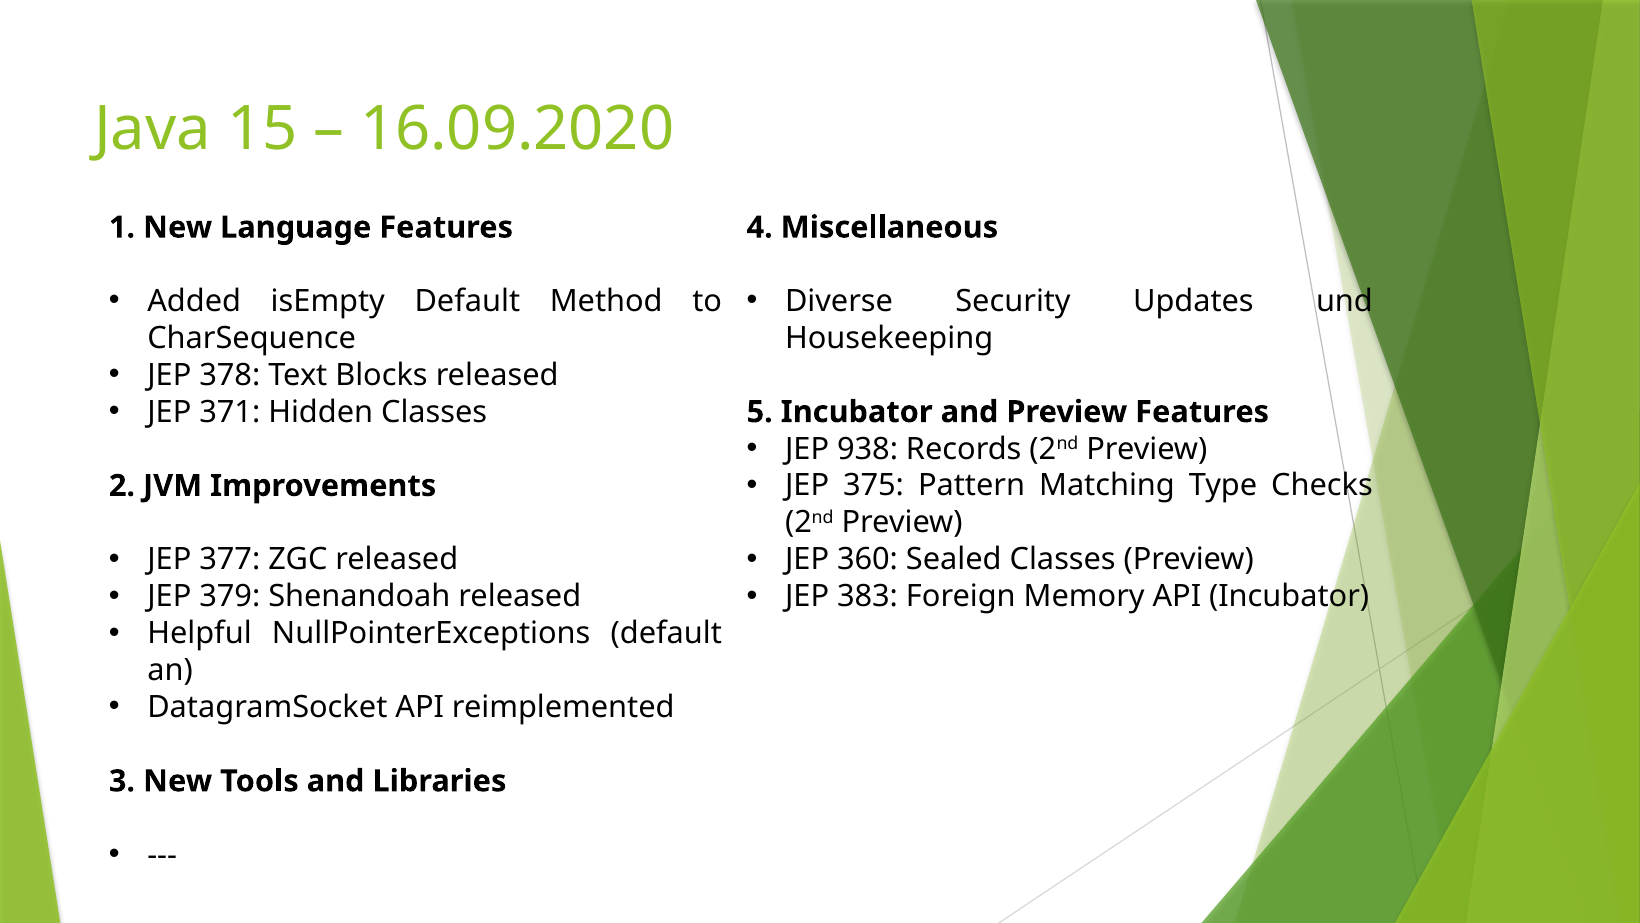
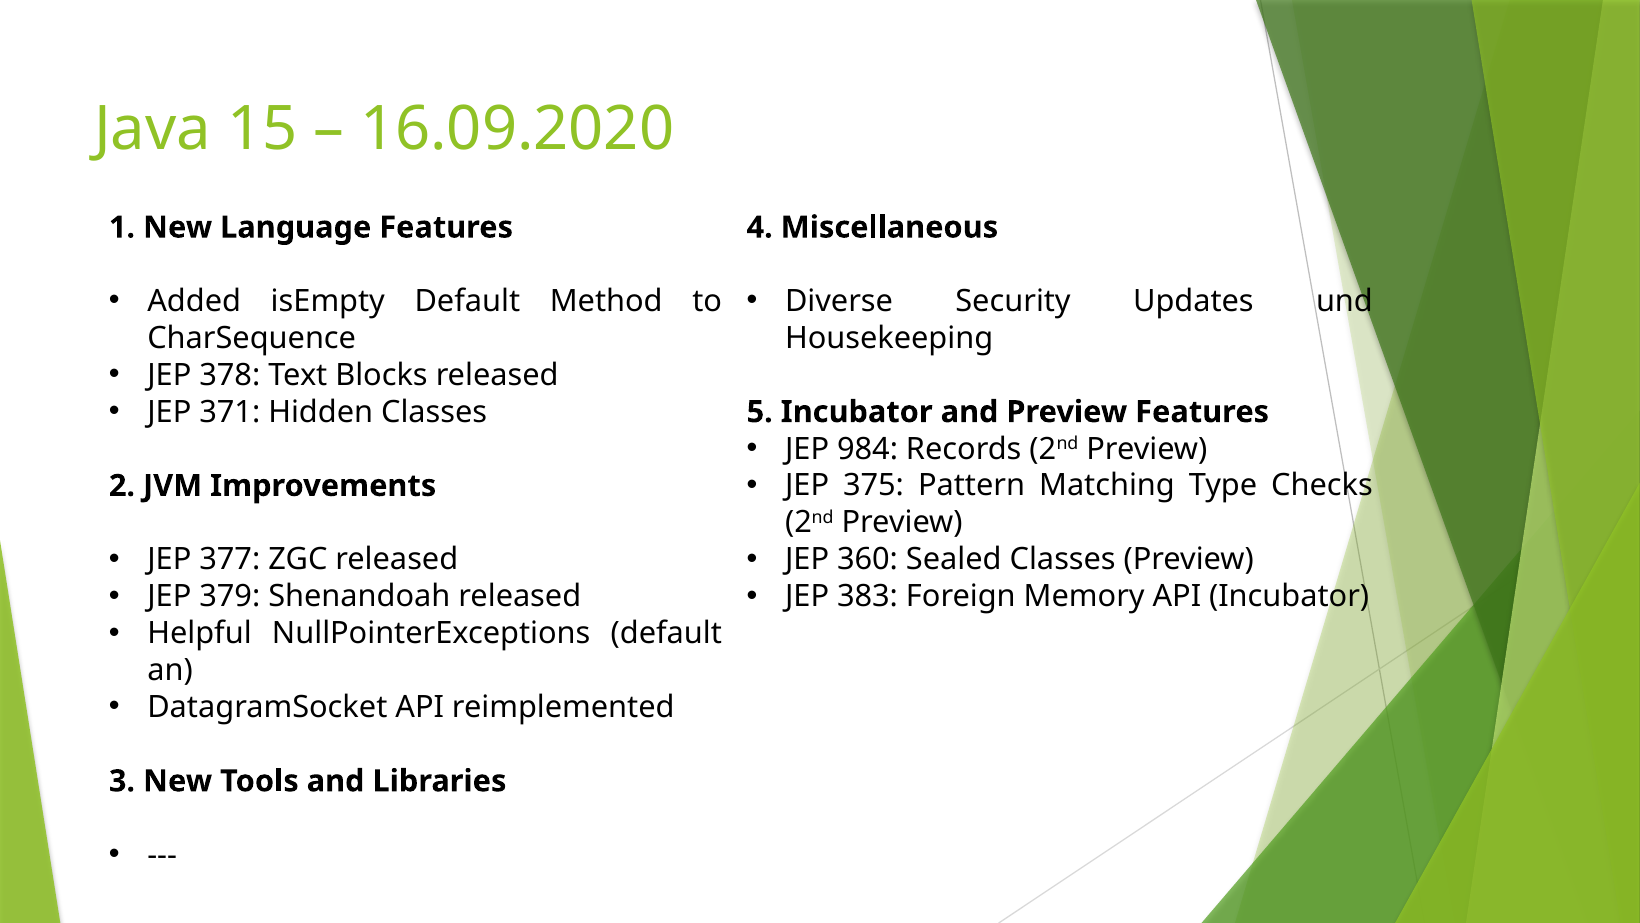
938: 938 -> 984
